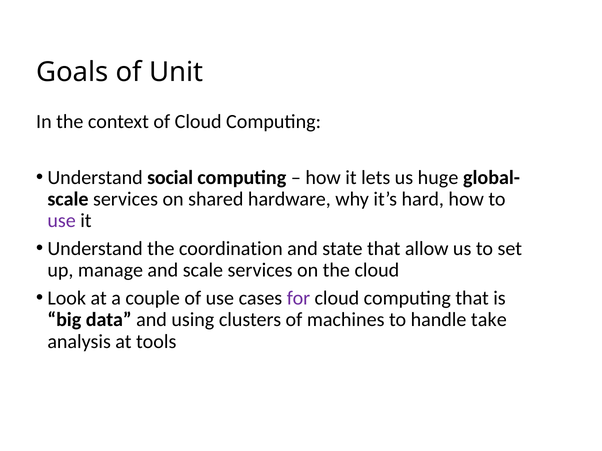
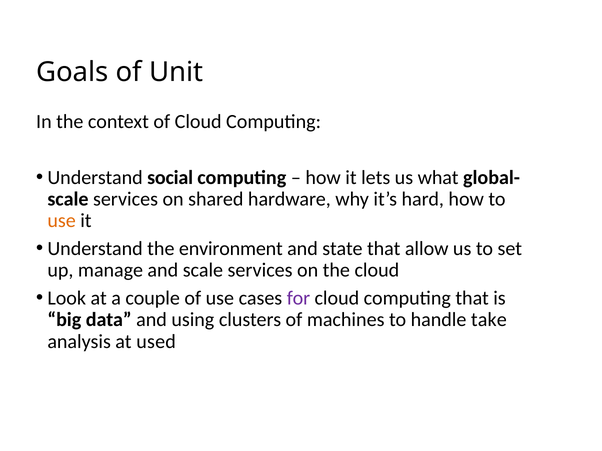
huge: huge -> what
use at (62, 221) colour: purple -> orange
coordination: coordination -> environment
tools: tools -> used
